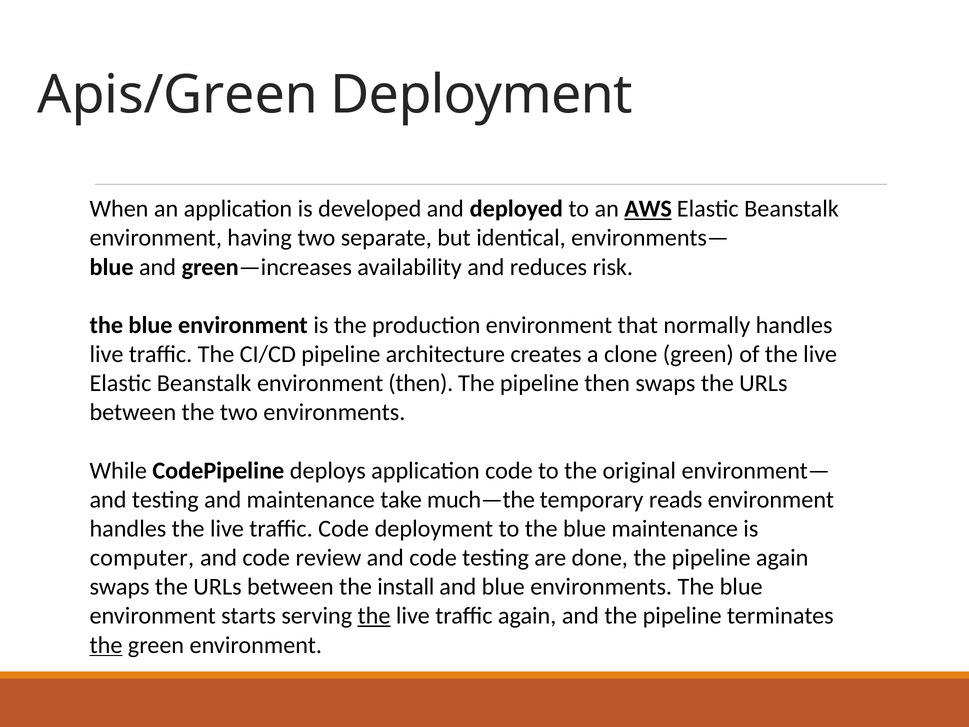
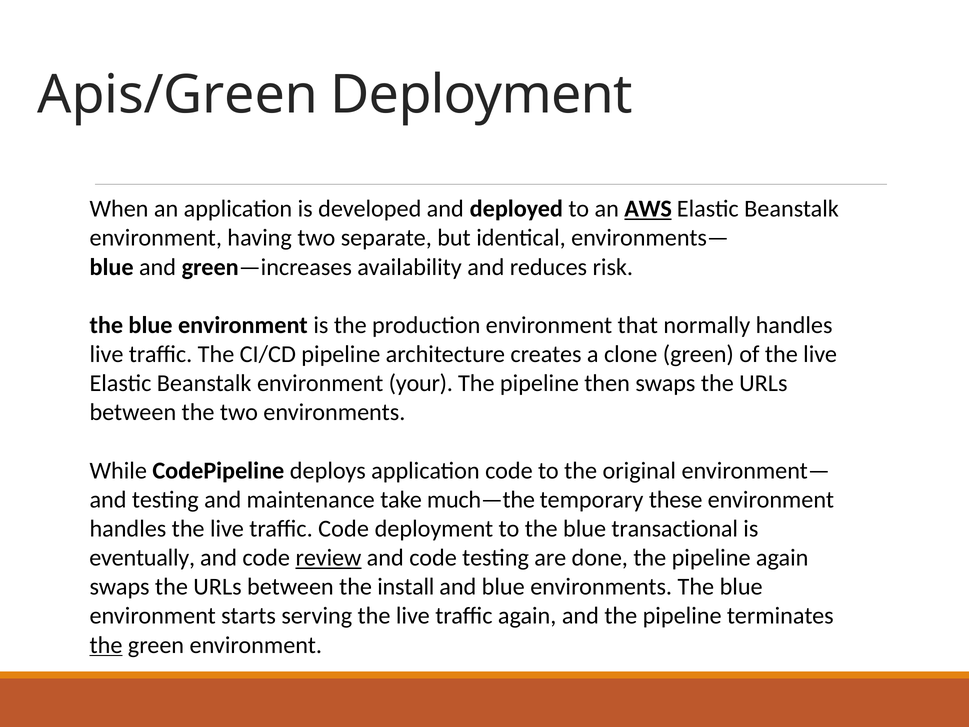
environment then: then -> your
reads: reads -> these
blue maintenance: maintenance -> transactional
computer: computer -> eventually
review underline: none -> present
the at (374, 616) underline: present -> none
